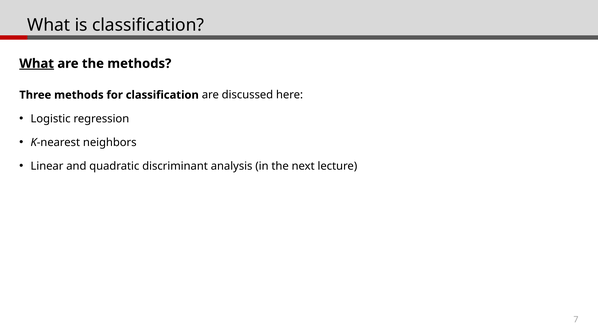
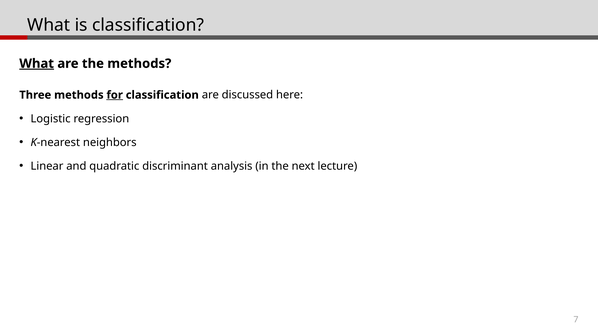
for underline: none -> present
